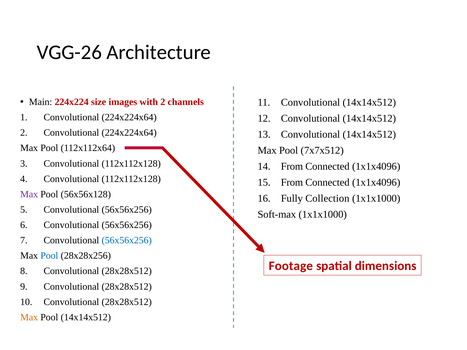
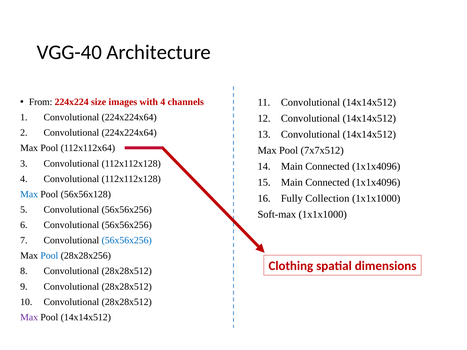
VGG-26: VGG-26 -> VGG-40
Main: Main -> From
with 2: 2 -> 4
From at (292, 167): From -> Main
From at (292, 183): From -> Main
Max at (29, 194) colour: purple -> blue
Footage: Footage -> Clothing
Max at (29, 317) colour: orange -> purple
